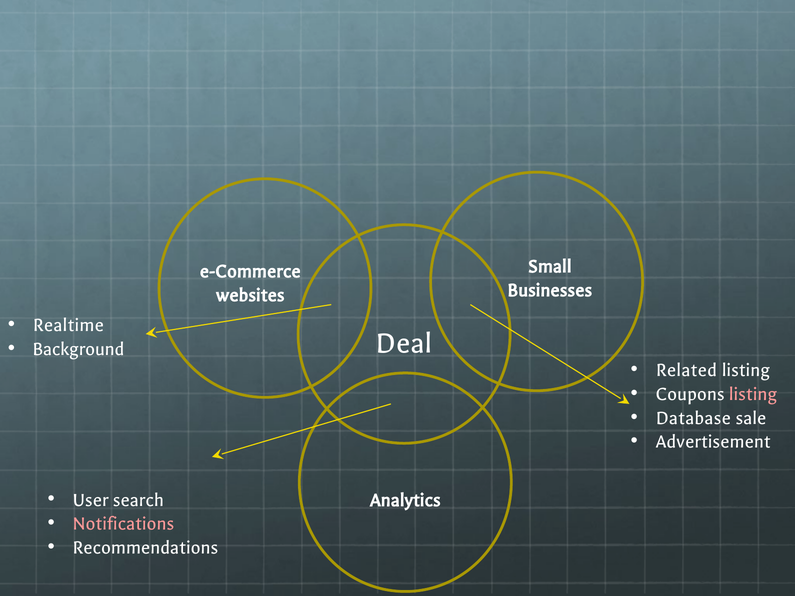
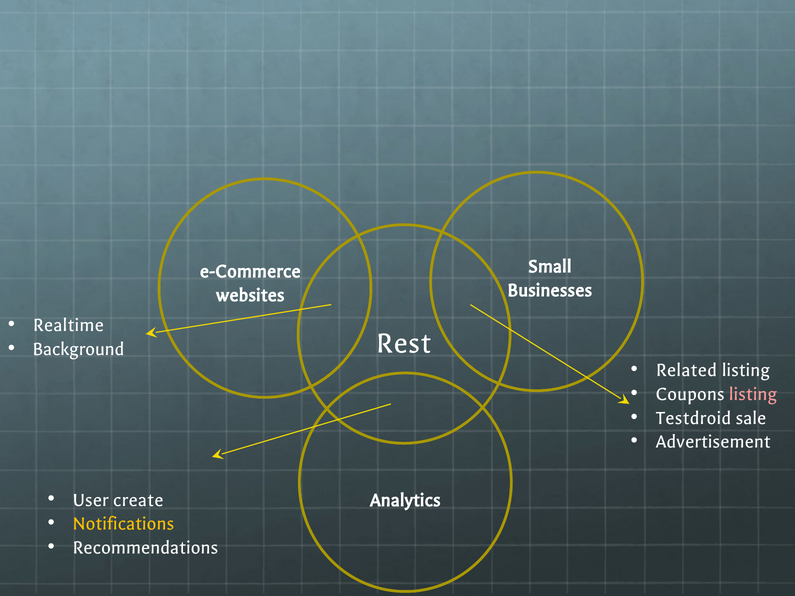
Deal: Deal -> Rest
Database: Database -> Testdroid
search: search -> create
Notifications colour: pink -> yellow
